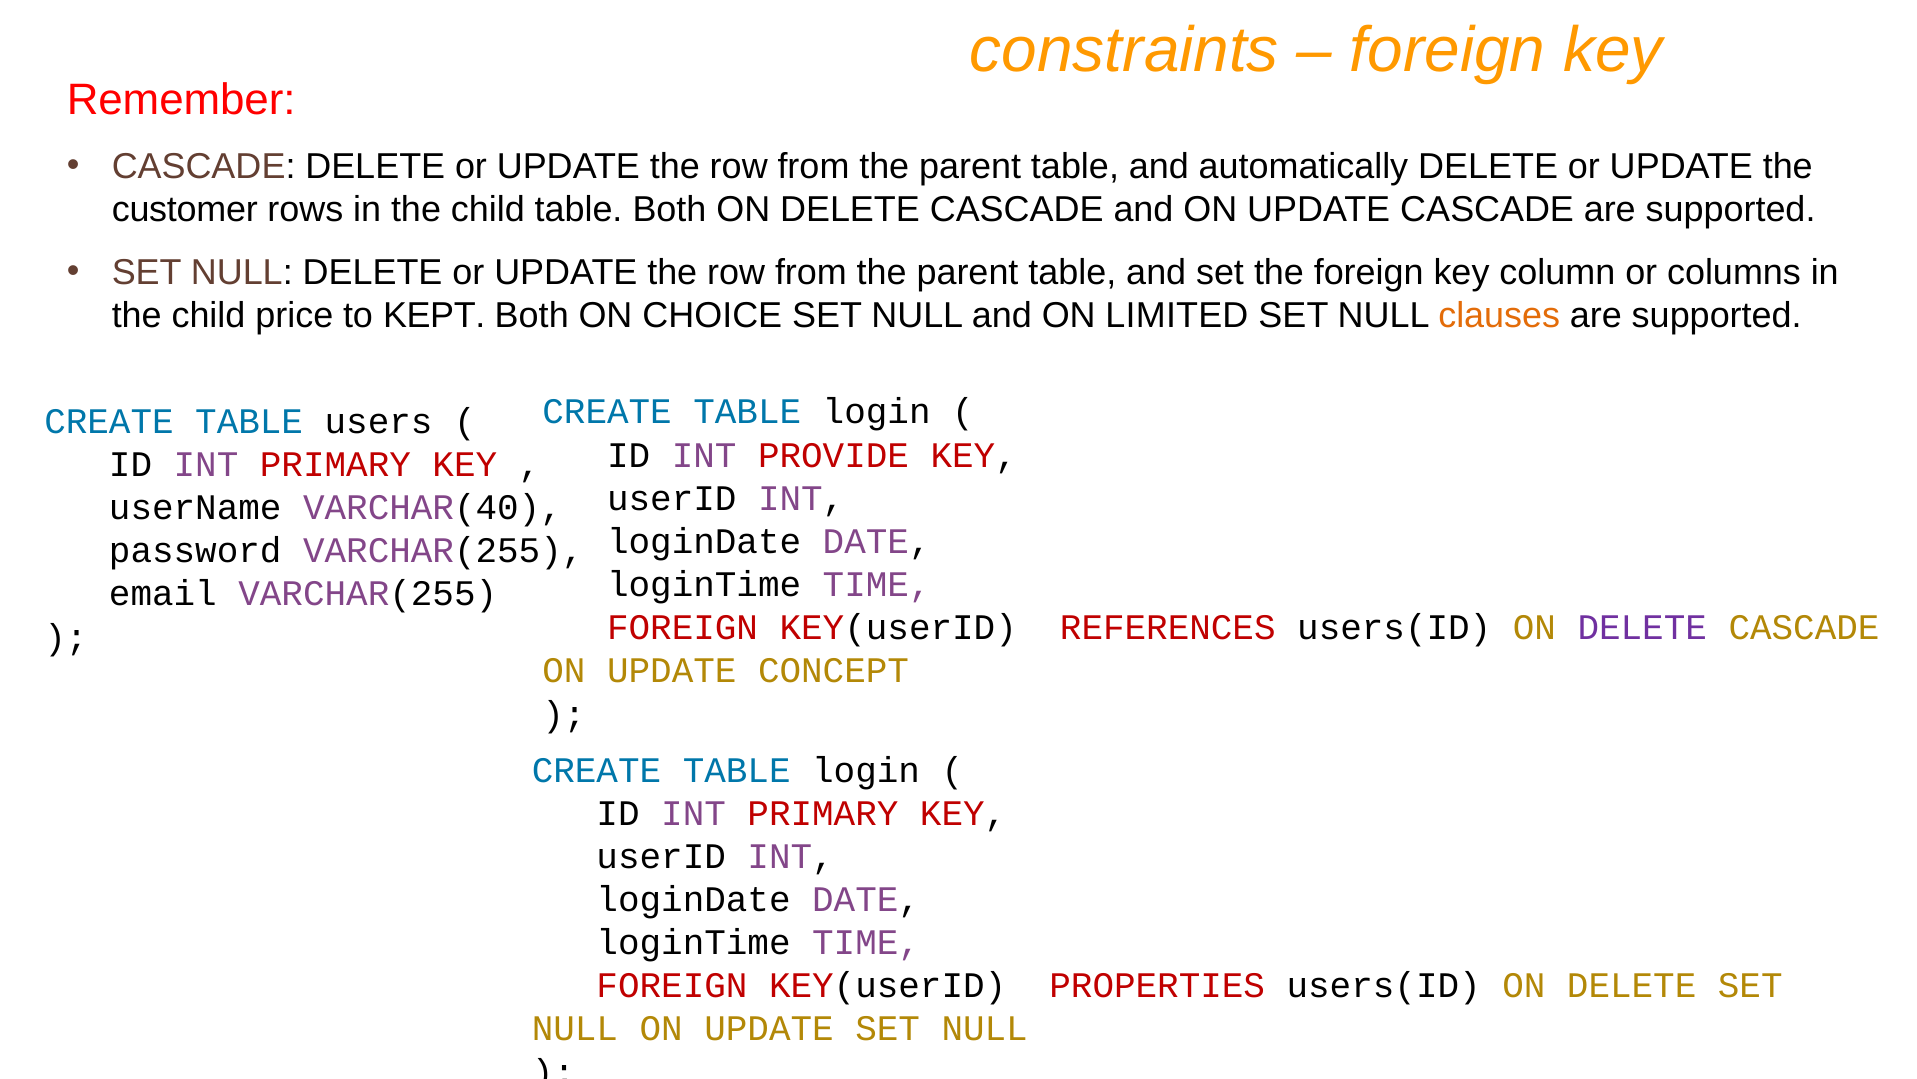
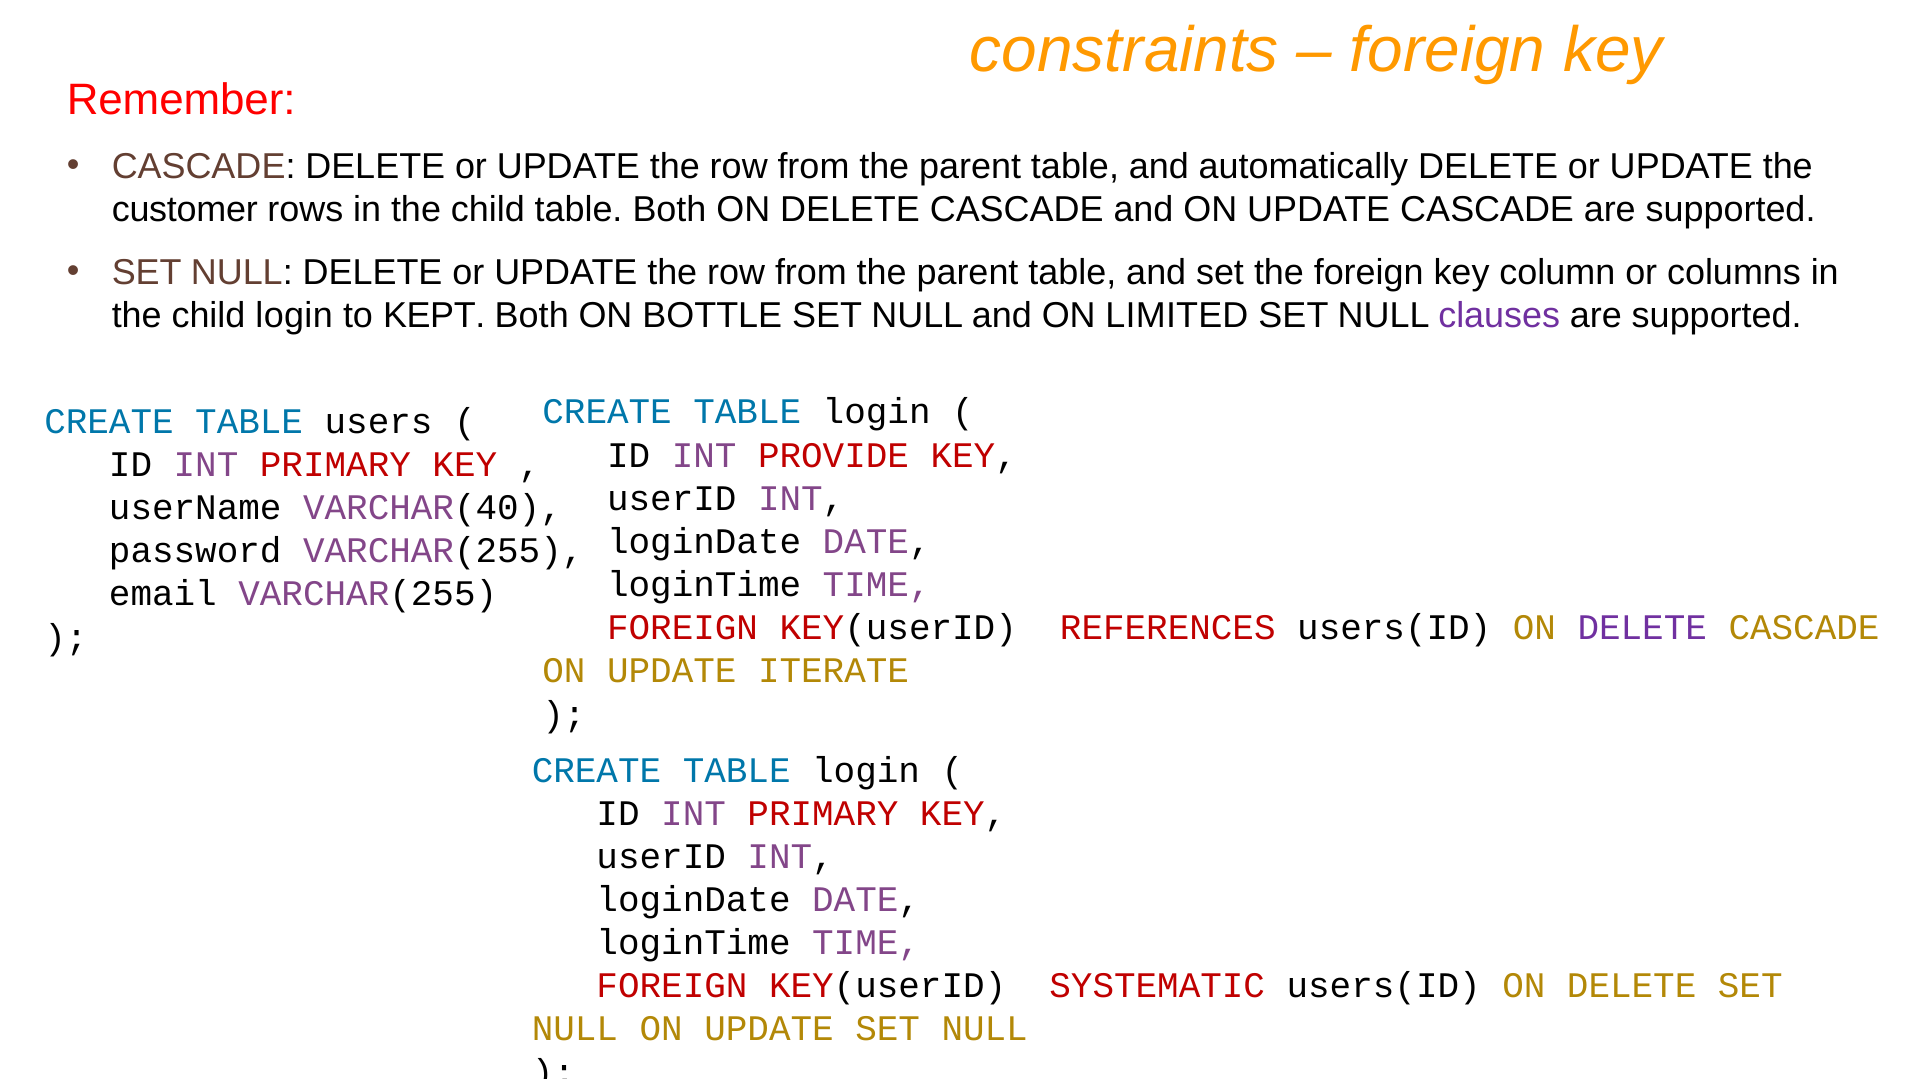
child price: price -> login
CHOICE: CHOICE -> BOTTLE
clauses colour: orange -> purple
CONCEPT: CONCEPT -> ITERATE
PROPERTIES: PROPERTIES -> SYSTEMATIC
